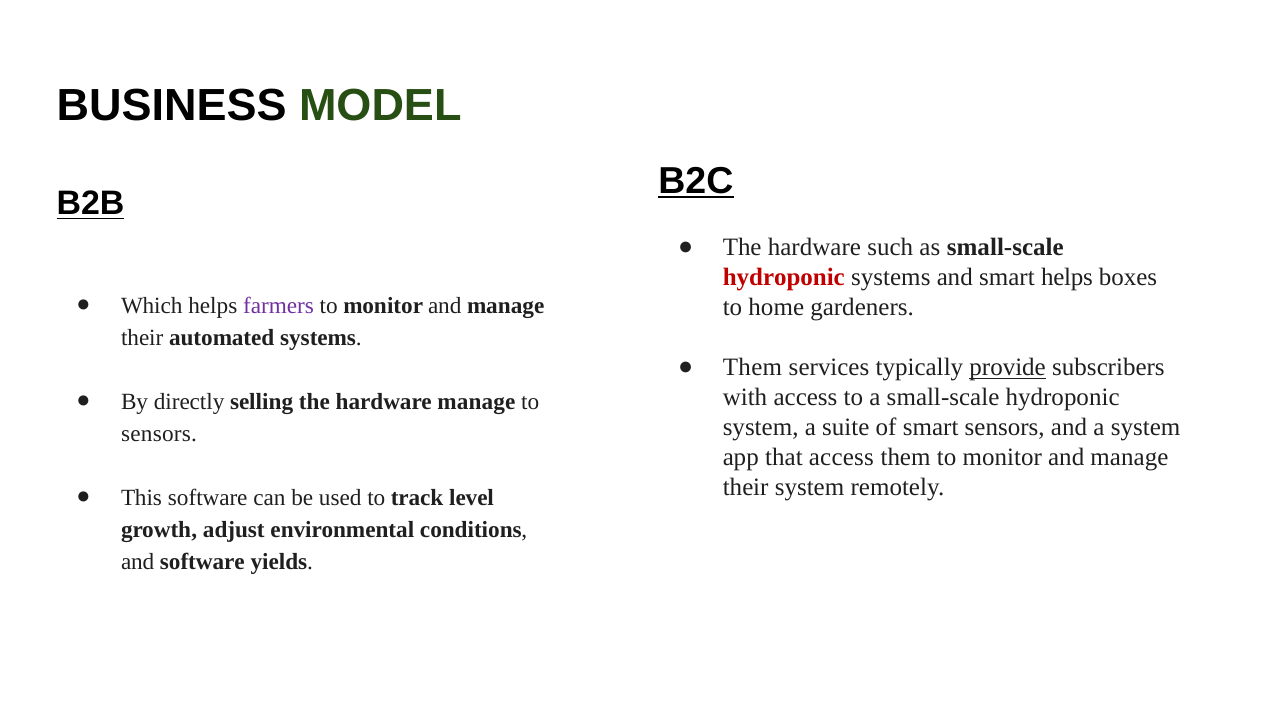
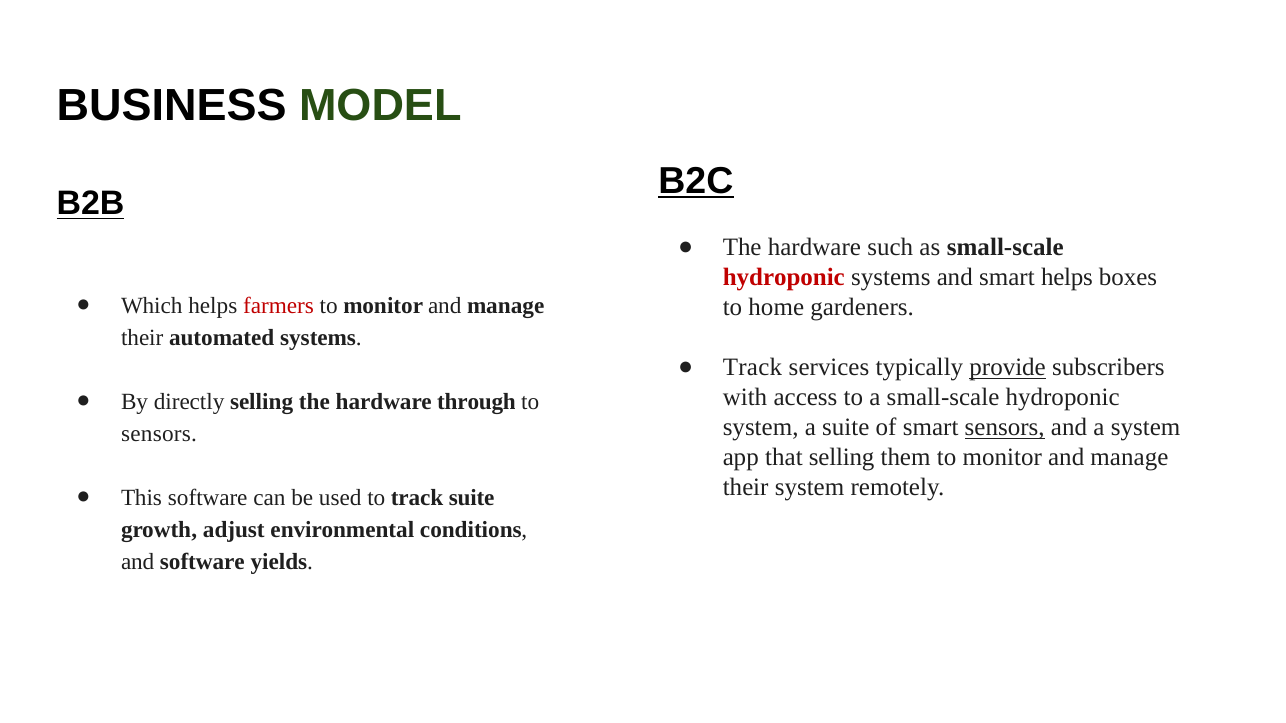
farmers colour: purple -> red
Them at (753, 368): Them -> Track
hardware manage: manage -> through
sensors at (1005, 428) underline: none -> present
that access: access -> selling
track level: level -> suite
